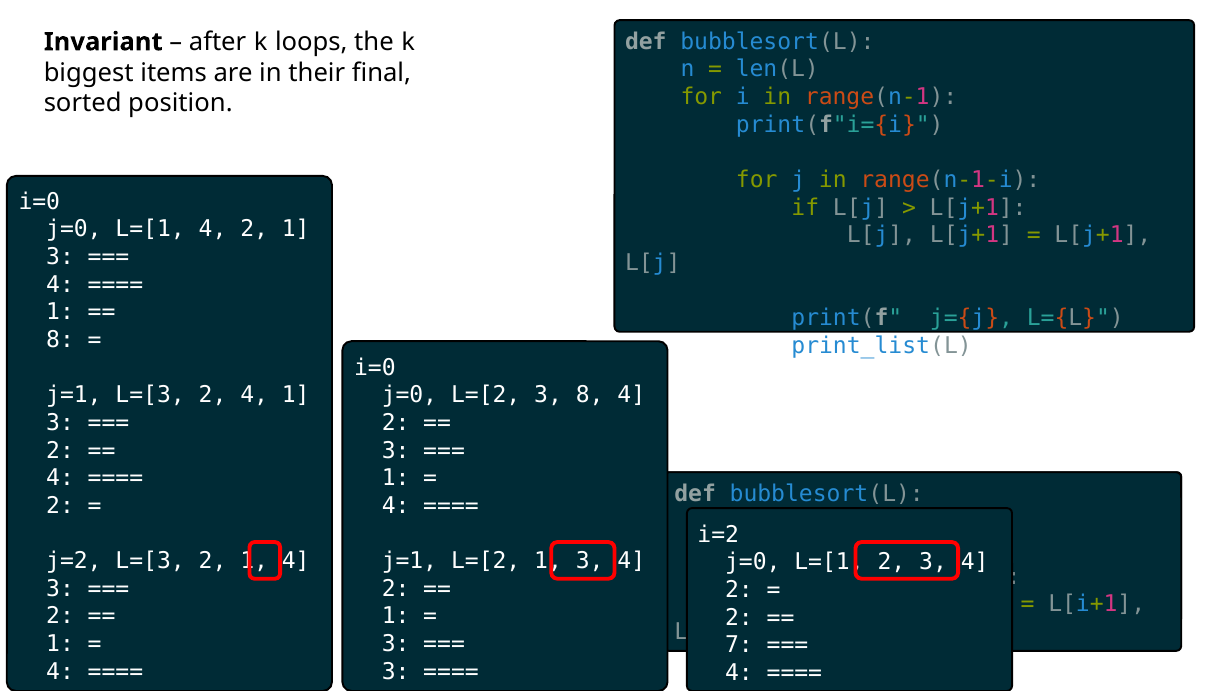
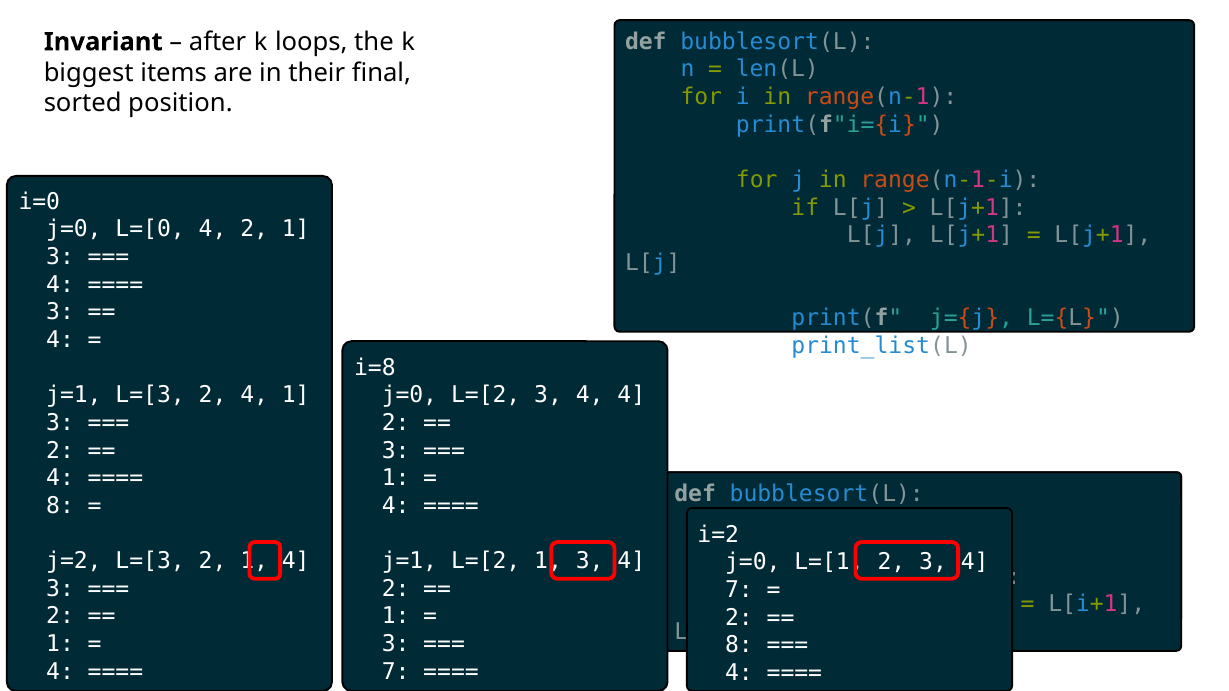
L=[1 at (150, 229): L=[1 -> L=[0
1 at (60, 312): 1 -> 3
8 at (60, 340): 8 -> 4
i=0 at (375, 368): i=0 -> i=8
L=[2 3 8: 8 -> 4
2 at (60, 506): 2 -> 8
2 at (739, 590): 2 -> 7
7 at (739, 645): 7 -> 8
3 at (396, 672): 3 -> 7
